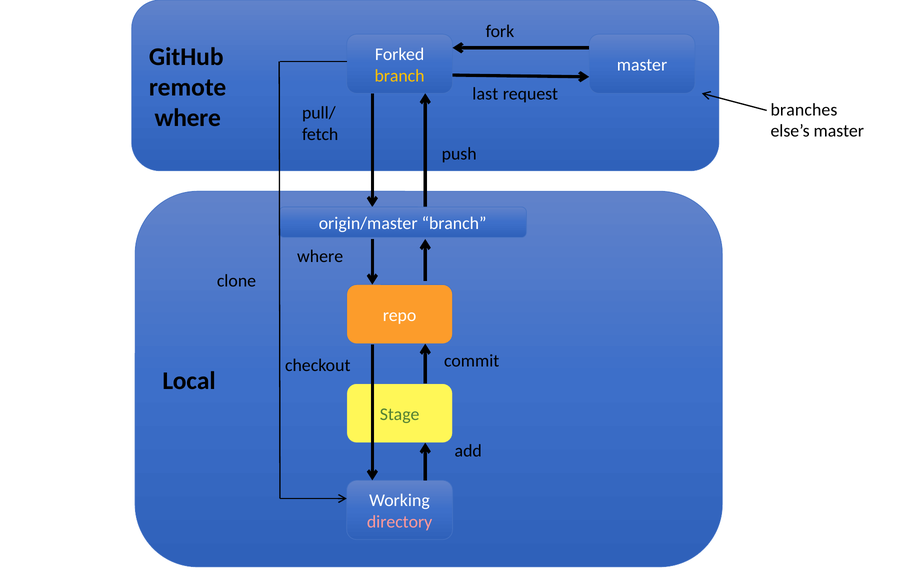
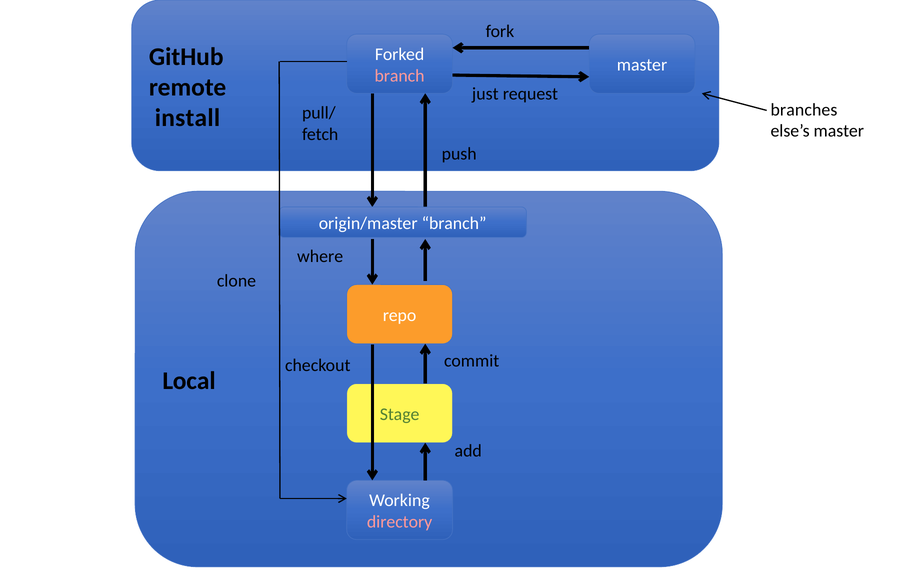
branch at (400, 76) colour: yellow -> pink
last: last -> just
where at (188, 118): where -> install
